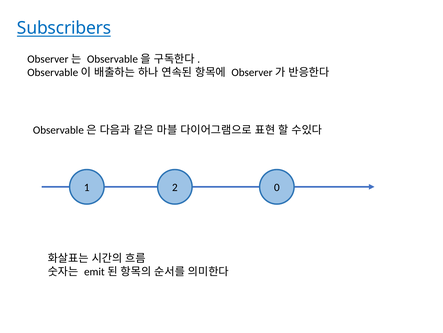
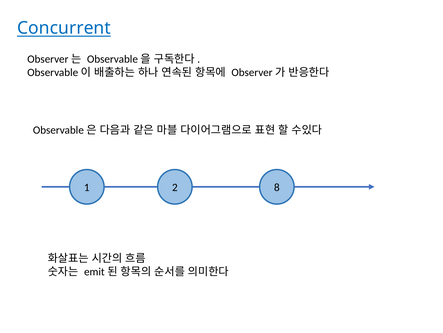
Subscribers: Subscribers -> Concurrent
0: 0 -> 8
